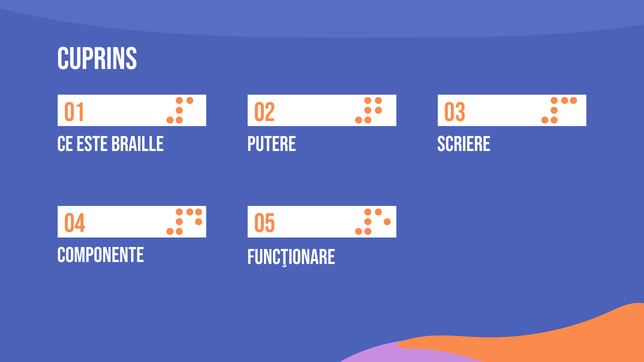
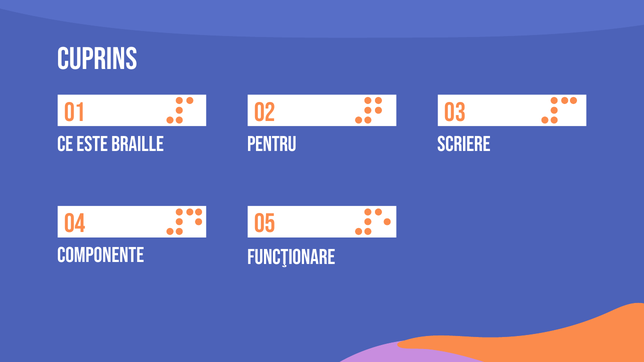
putere: putere -> pentru
